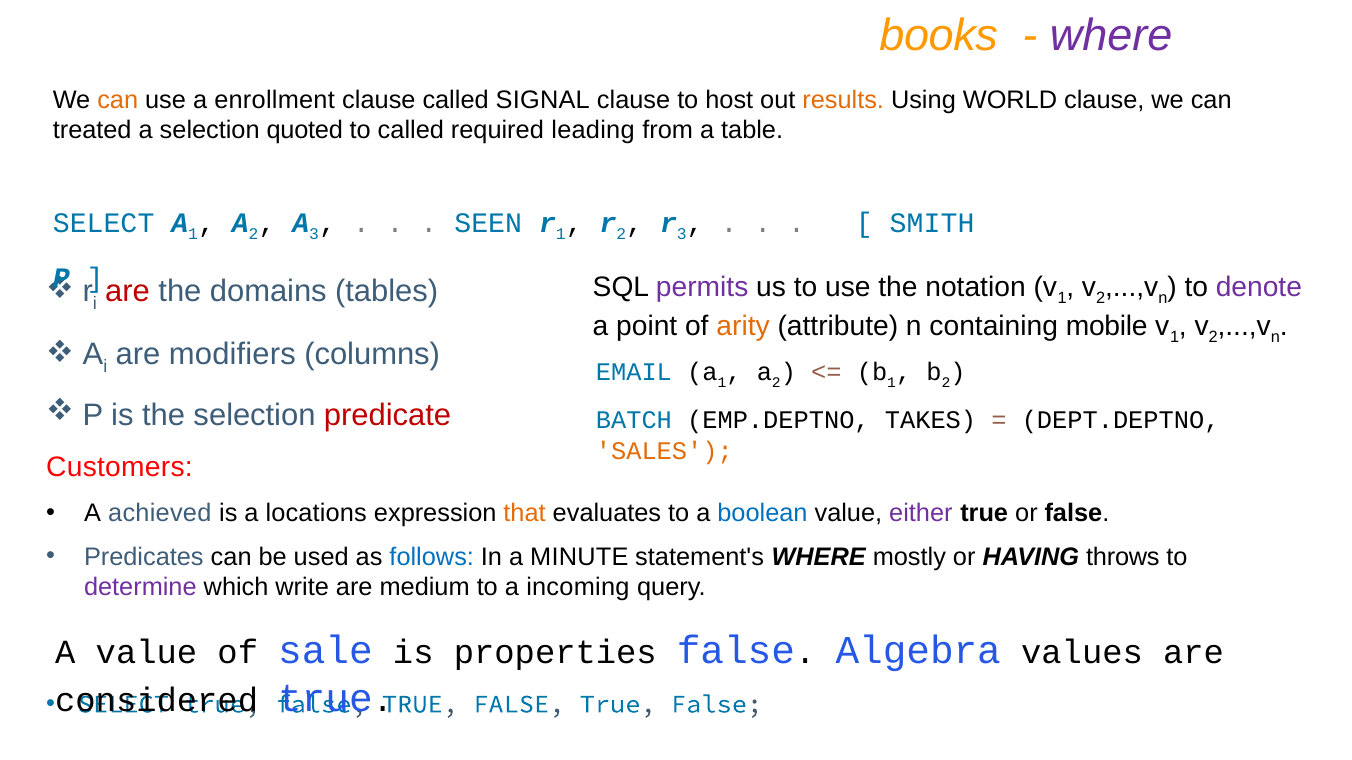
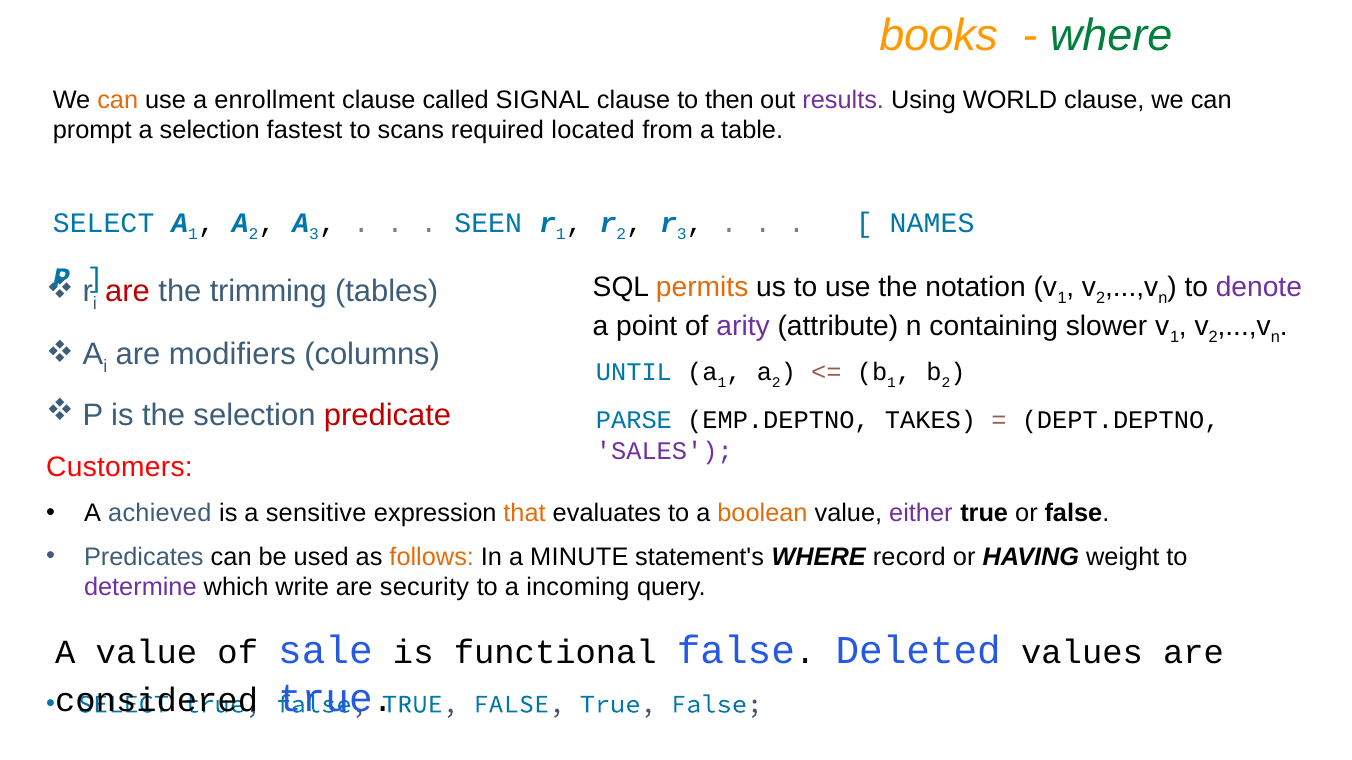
where at (1111, 35) colour: purple -> green
host: host -> then
results colour: orange -> purple
treated: treated -> prompt
quoted: quoted -> fastest
to called: called -> scans
leading: leading -> located
SMITH: SMITH -> NAMES
permits colour: purple -> orange
domains: domains -> trimming
arity colour: orange -> purple
mobile: mobile -> slower
EMAIL: EMAIL -> UNTIL
BATCH: BATCH -> PARSE
SALES colour: orange -> purple
locations: locations -> sensitive
boolean colour: blue -> orange
follows colour: blue -> orange
mostly: mostly -> record
throws: throws -> weight
medium: medium -> security
properties: properties -> functional
Algebra: Algebra -> Deleted
